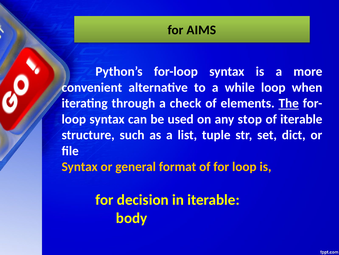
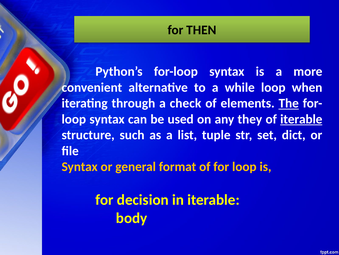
AIMS: AIMS -> THEN
stop: stop -> they
iterable at (301, 119) underline: none -> present
